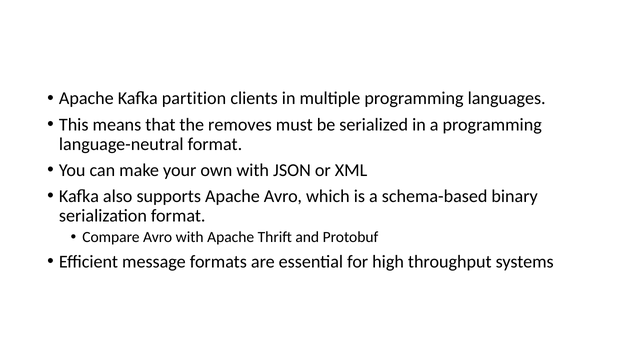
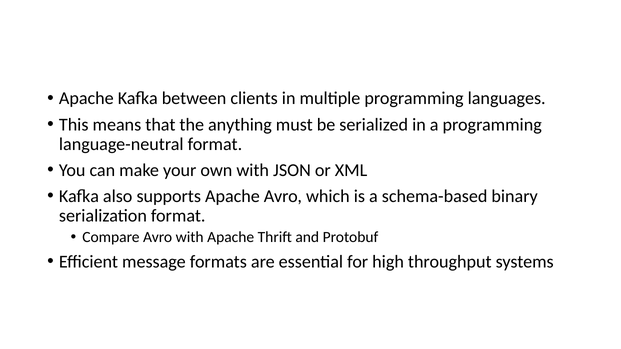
partition: partition -> between
removes: removes -> anything
